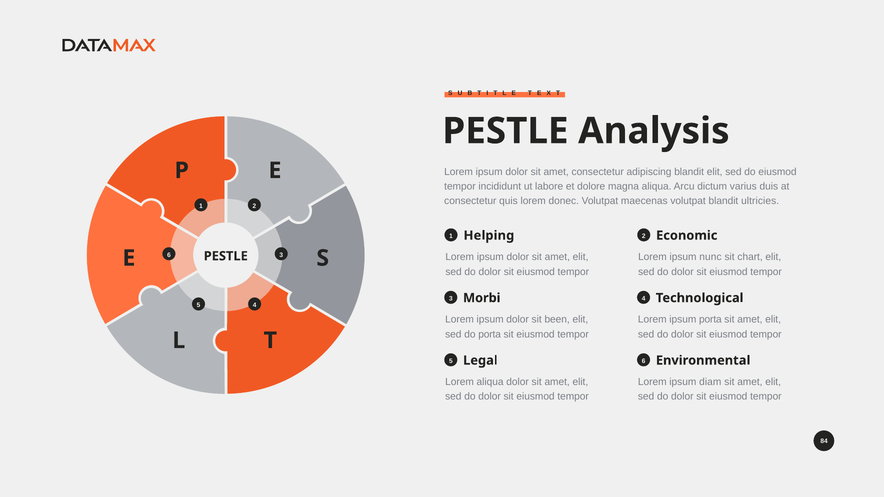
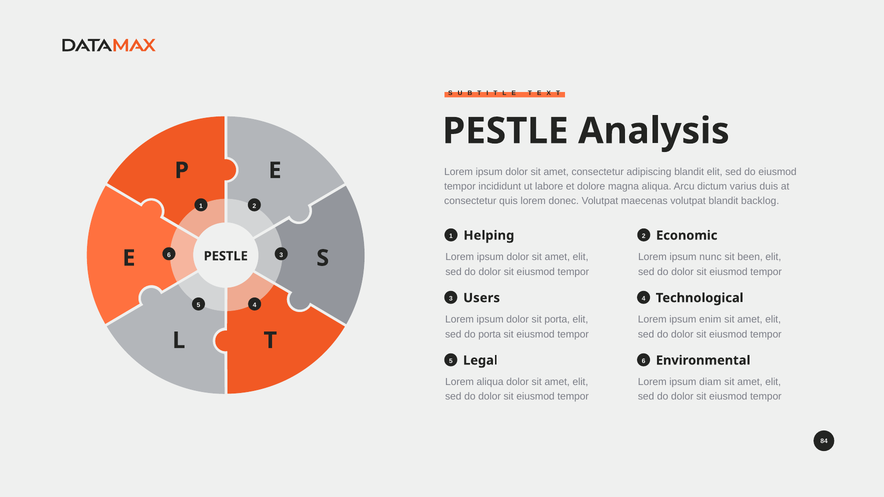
ultricies: ultricies -> backlog
chart: chart -> been
Morbi: Morbi -> Users
sit been: been -> porta
ipsum porta: porta -> enim
